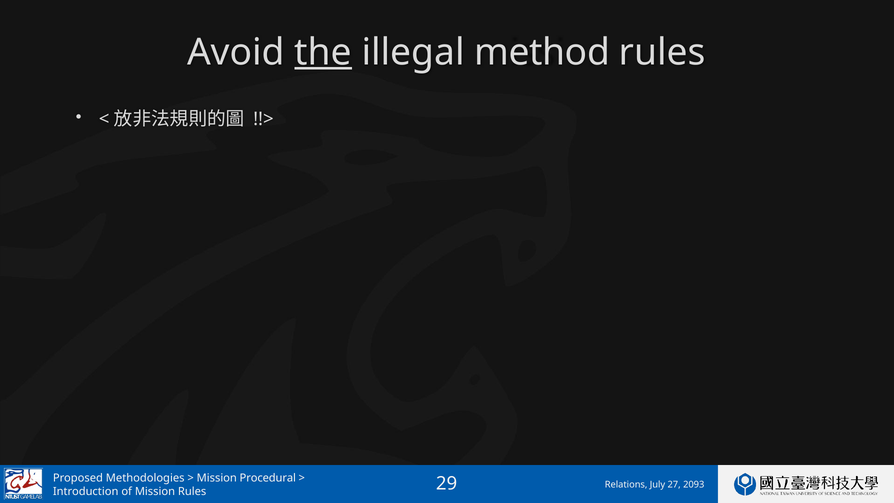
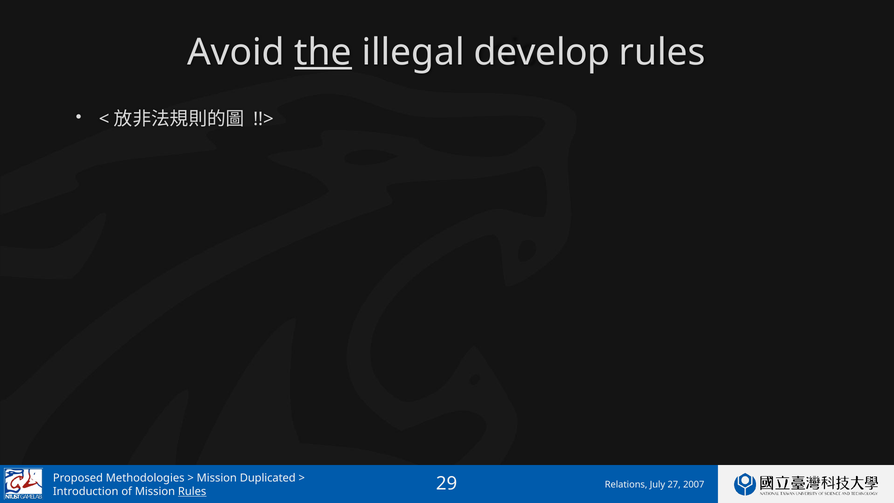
method: method -> develop
Procedural: Procedural -> Duplicated
2093: 2093 -> 2007
Rules at (192, 491) underline: none -> present
